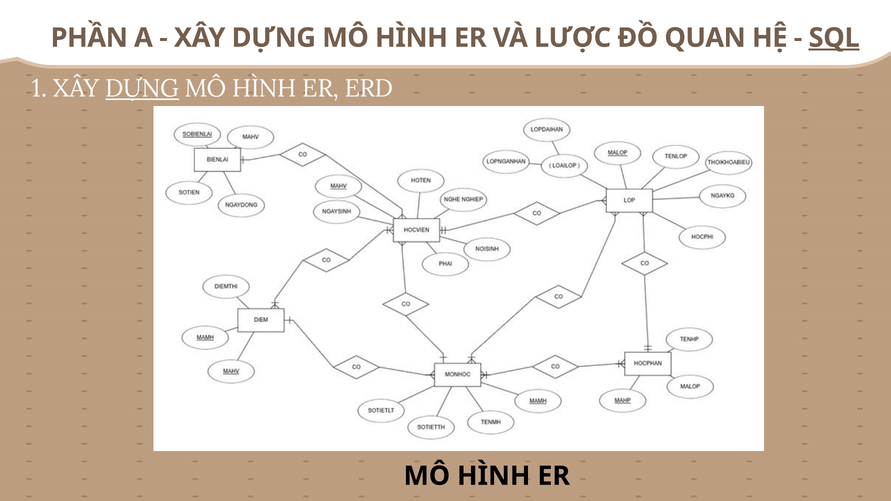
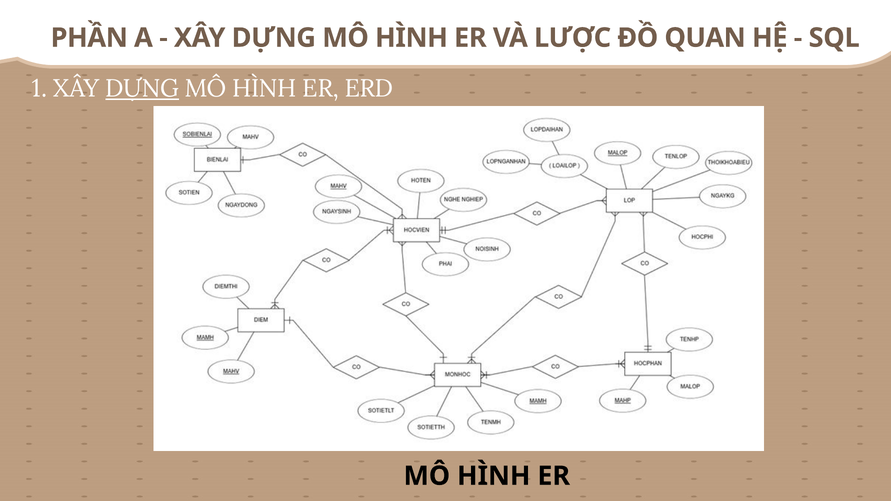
SQL underline: present -> none
